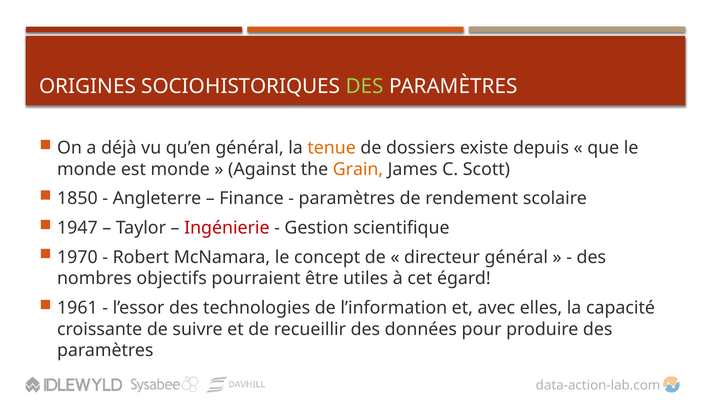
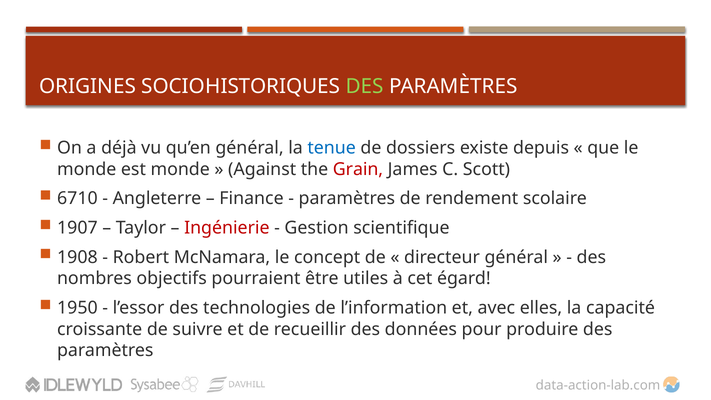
tenue colour: orange -> blue
Grain colour: orange -> red
1850: 1850 -> 6710
1947: 1947 -> 1907
1970: 1970 -> 1908
1961: 1961 -> 1950
